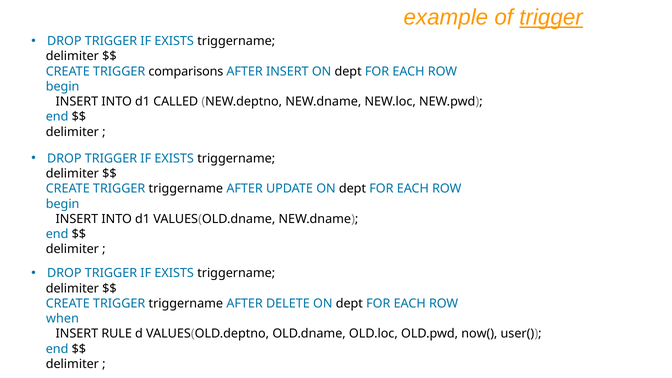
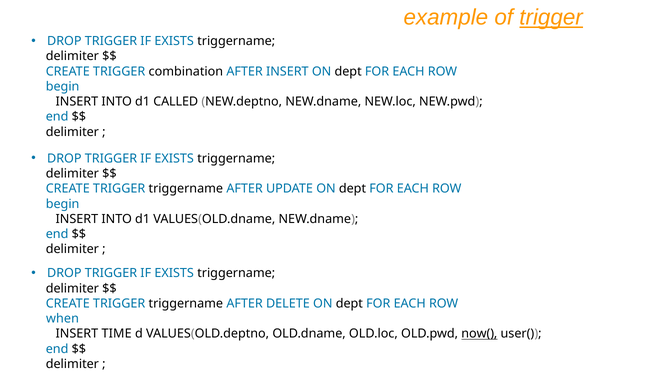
comparisons: comparisons -> combination
RULE: RULE -> TIME
now( underline: none -> present
